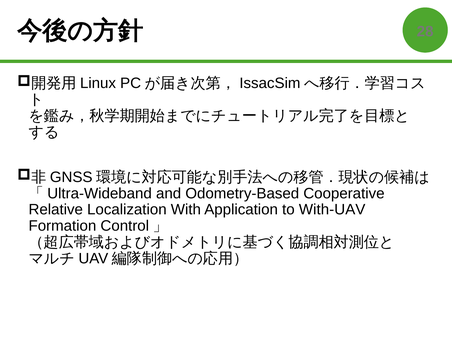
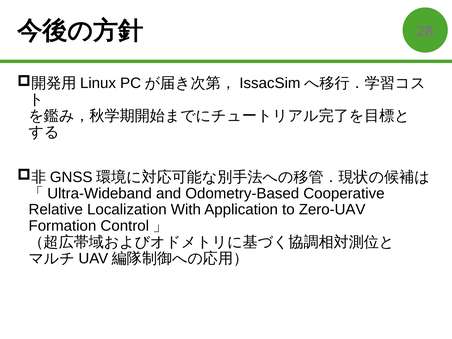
With-UAV: With-UAV -> Zero-UAV
